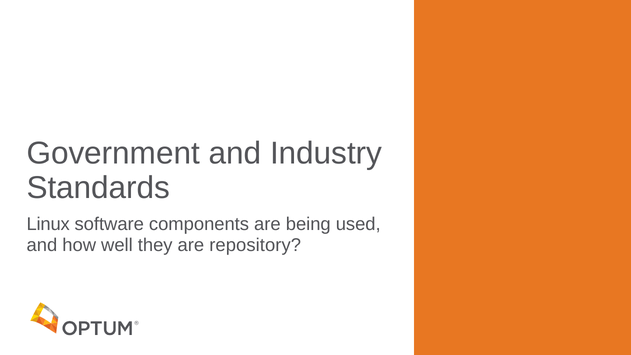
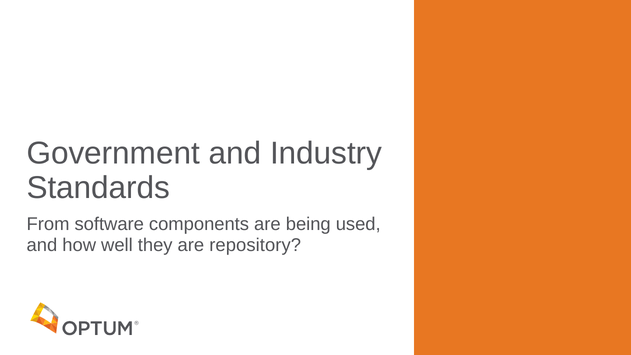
Linux: Linux -> From
